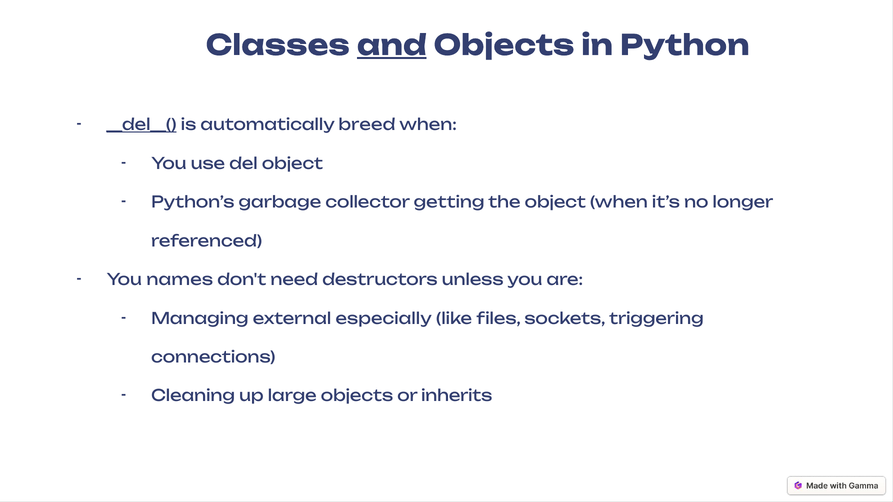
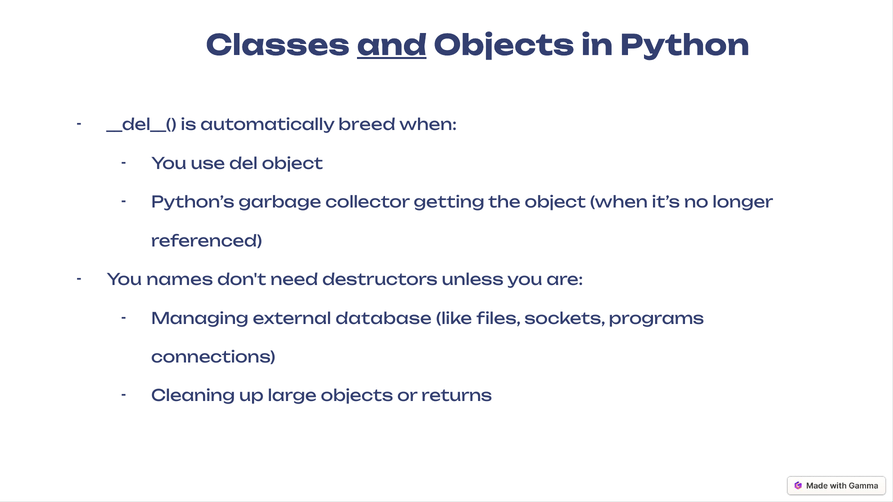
__del__( underline: present -> none
especially: especially -> database
triggering: triggering -> programs
inherits: inherits -> returns
